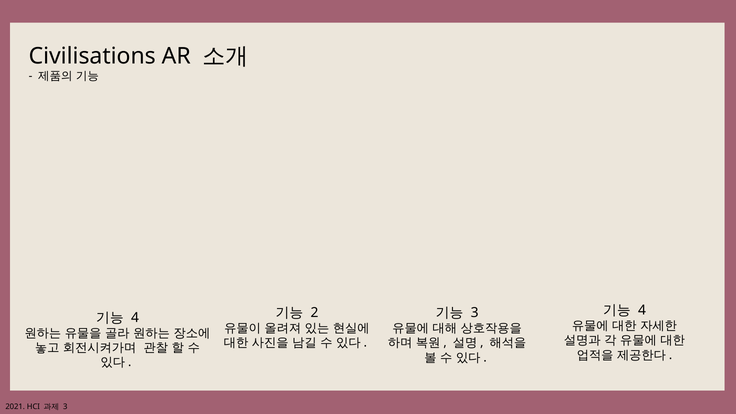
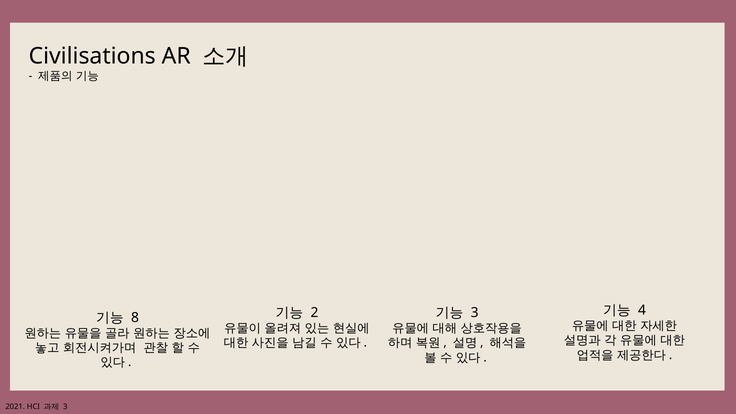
4 at (135, 317): 4 -> 8
